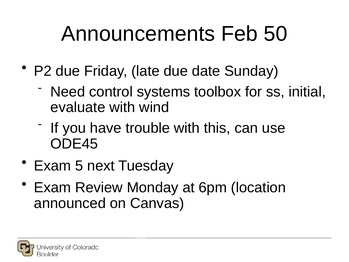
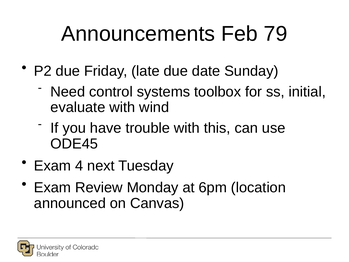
50: 50 -> 79
5: 5 -> 4
